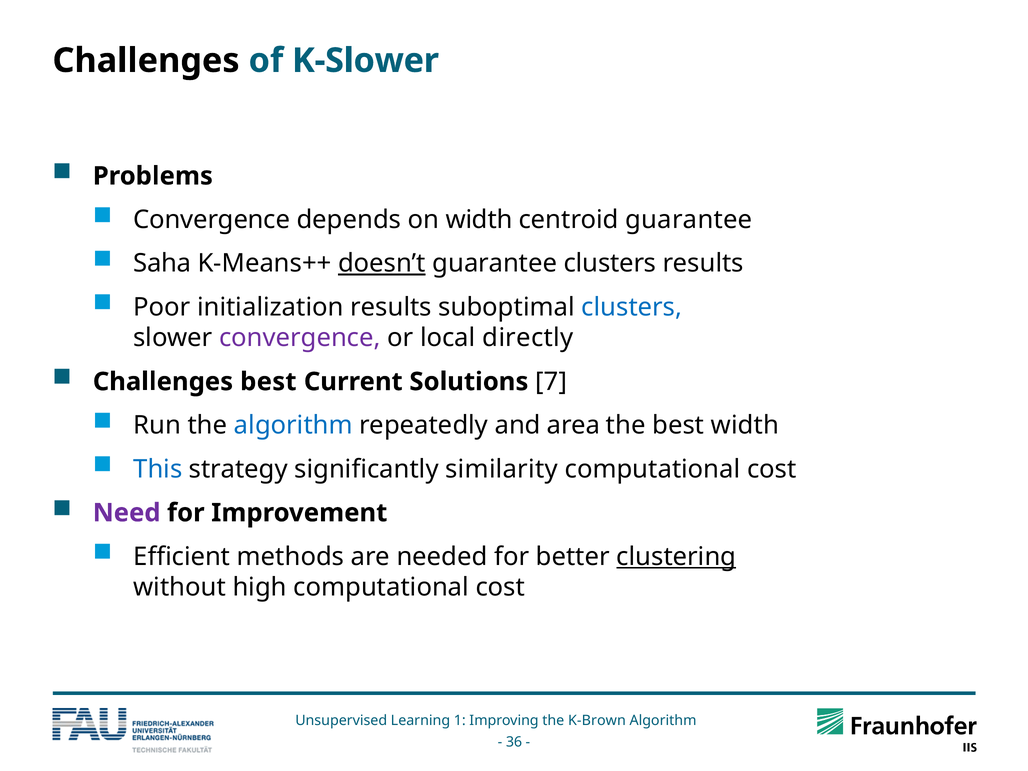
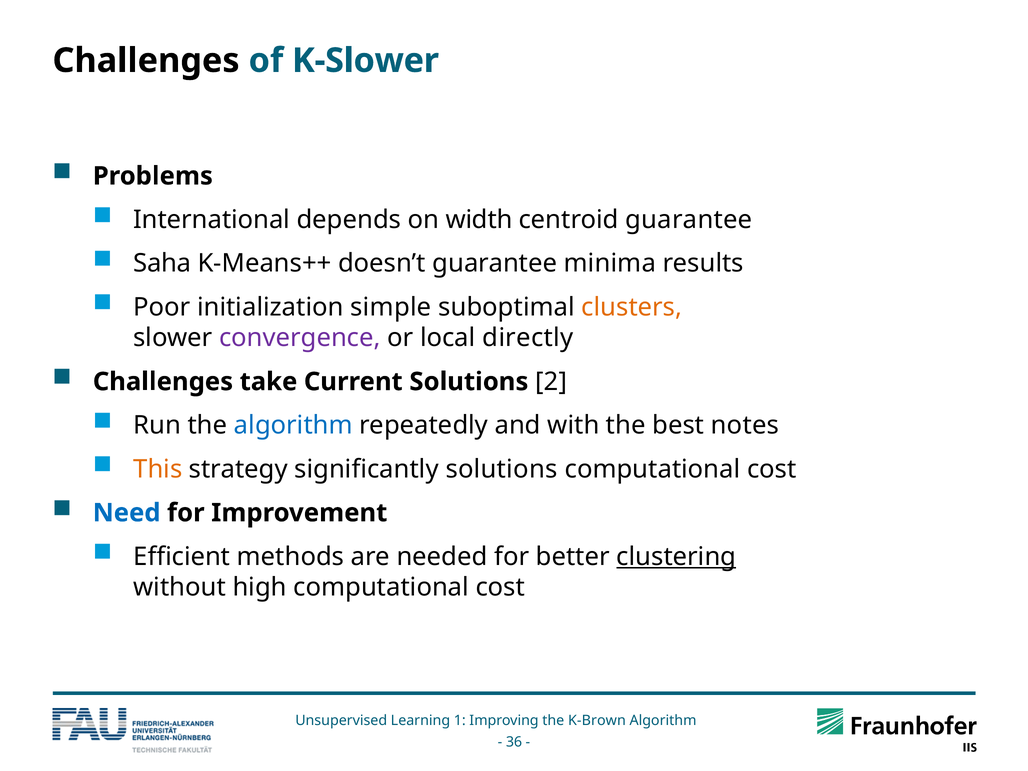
Convergence at (212, 220): Convergence -> International
doesn’t underline: present -> none
guarantee clusters: clusters -> minima
initialization results: results -> simple
clusters at (632, 307) colour: blue -> orange
Challenges best: best -> take
7: 7 -> 2
area: area -> with
best width: width -> notes
This colour: blue -> orange
significantly similarity: similarity -> solutions
Need colour: purple -> blue
